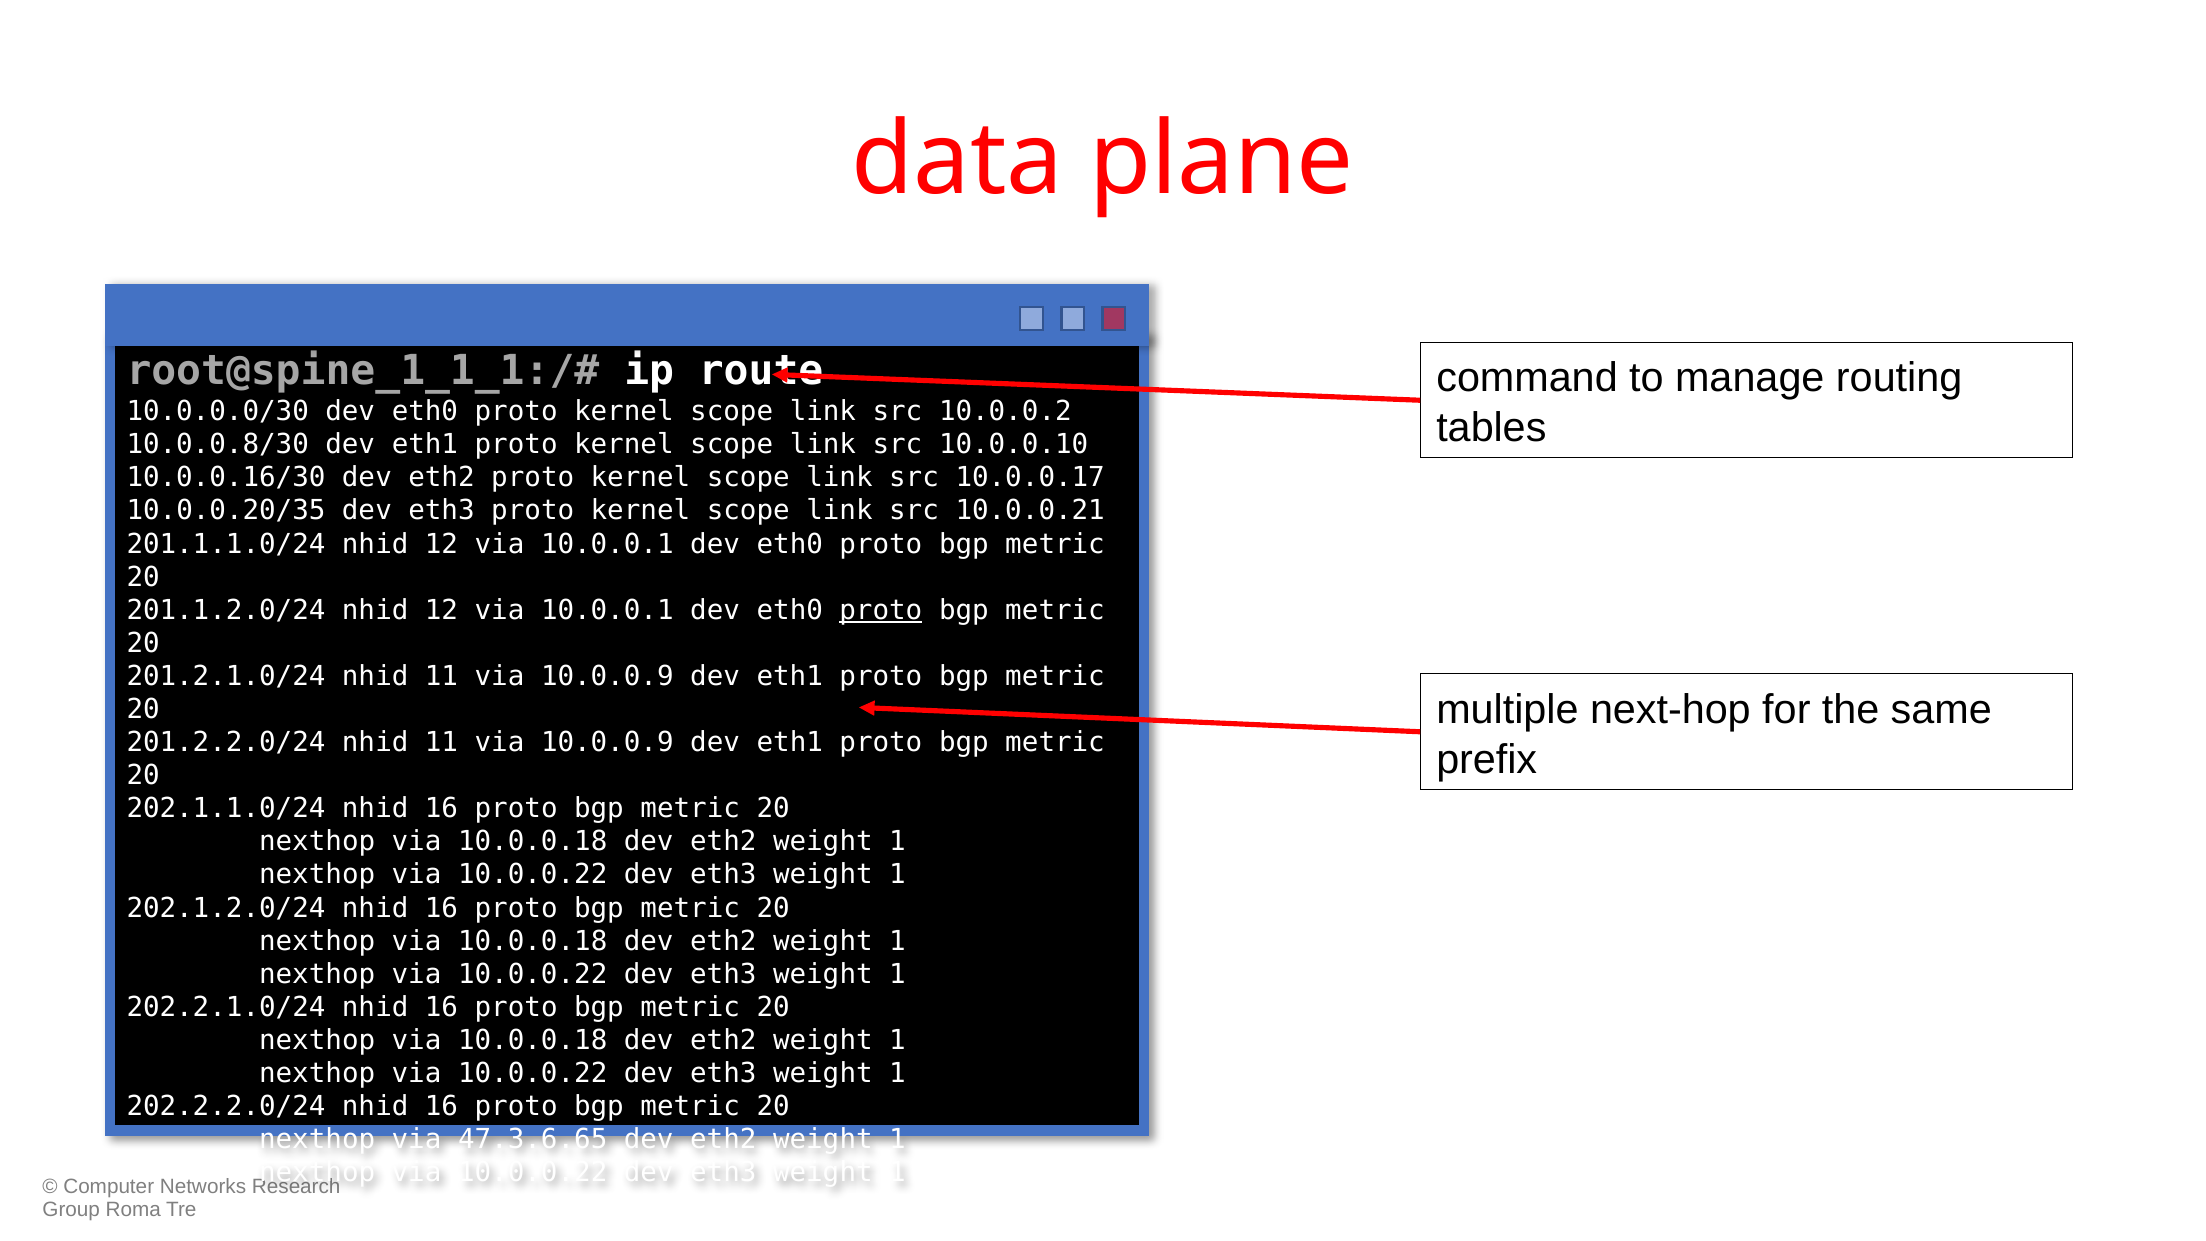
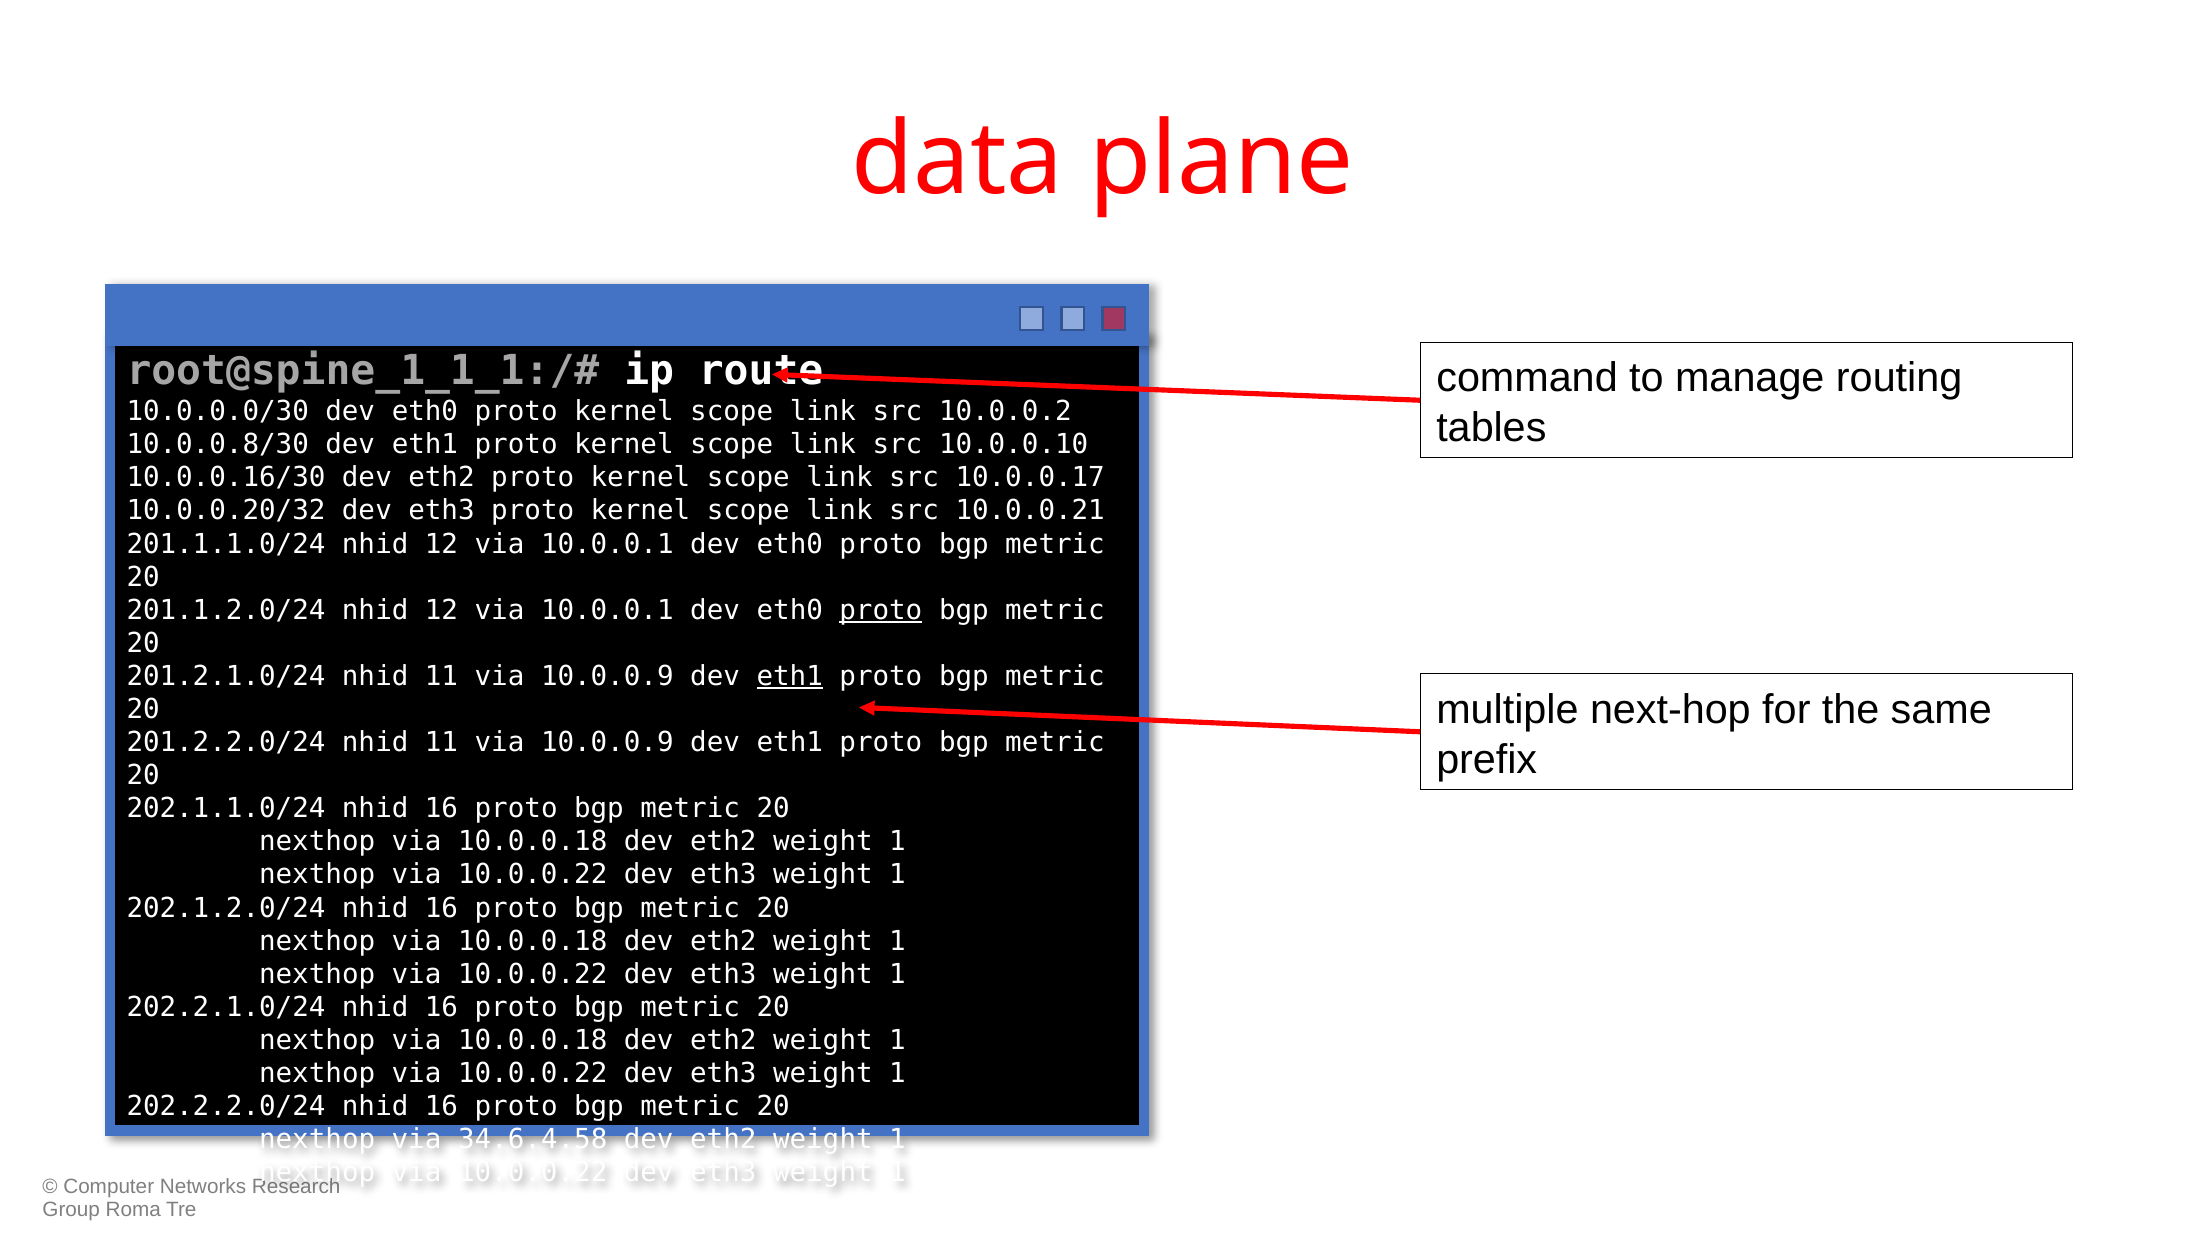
10.0.0.20/35: 10.0.0.20/35 -> 10.0.0.20/32
eth1 at (790, 676) underline: none -> present
47.3.6.65: 47.3.6.65 -> 34.6.4.58
